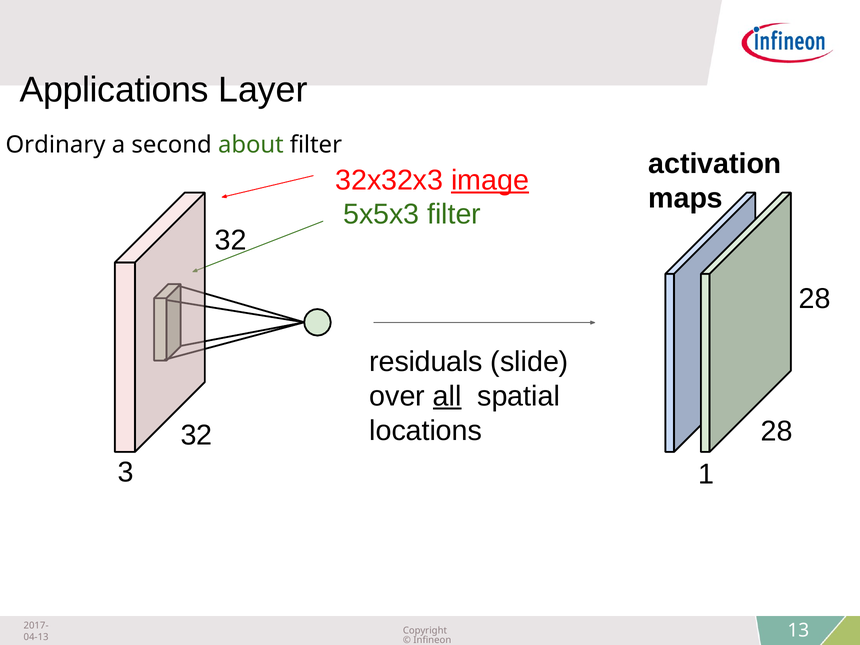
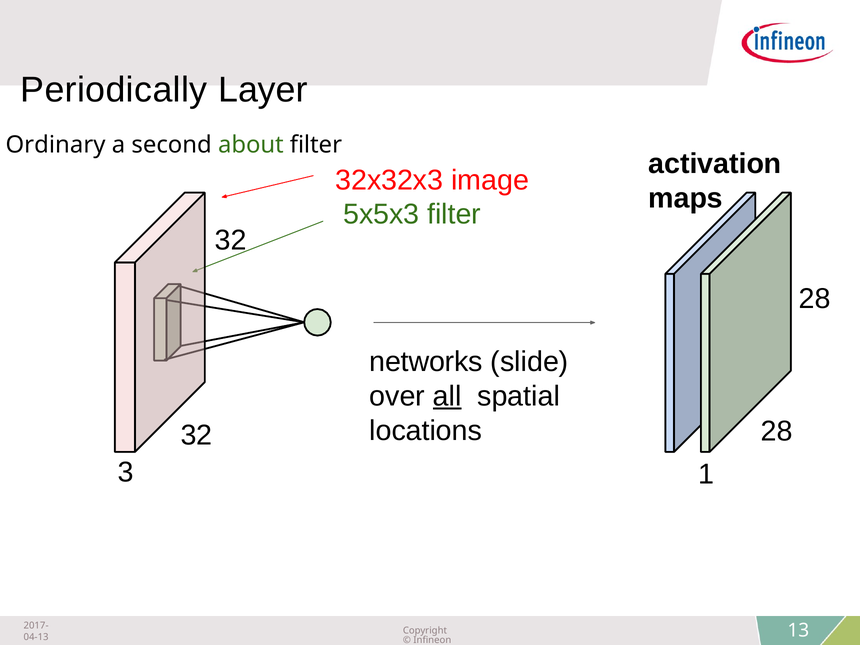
Applications: Applications -> Periodically
image underline: present -> none
residuals: residuals -> networks
